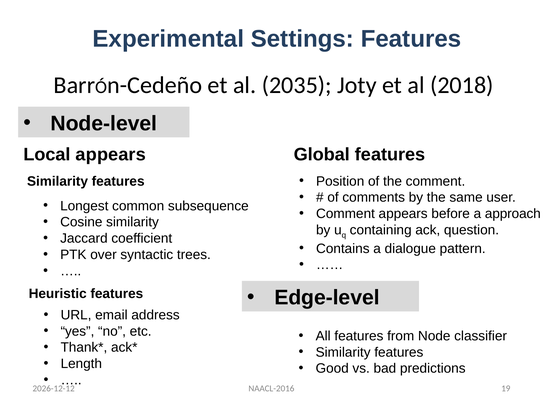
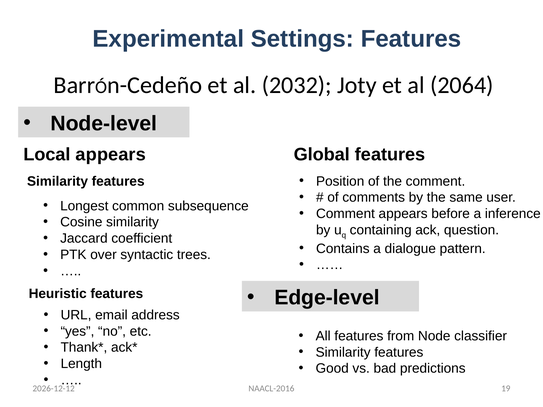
2035: 2035 -> 2032
2018: 2018 -> 2064
approach: approach -> inference
